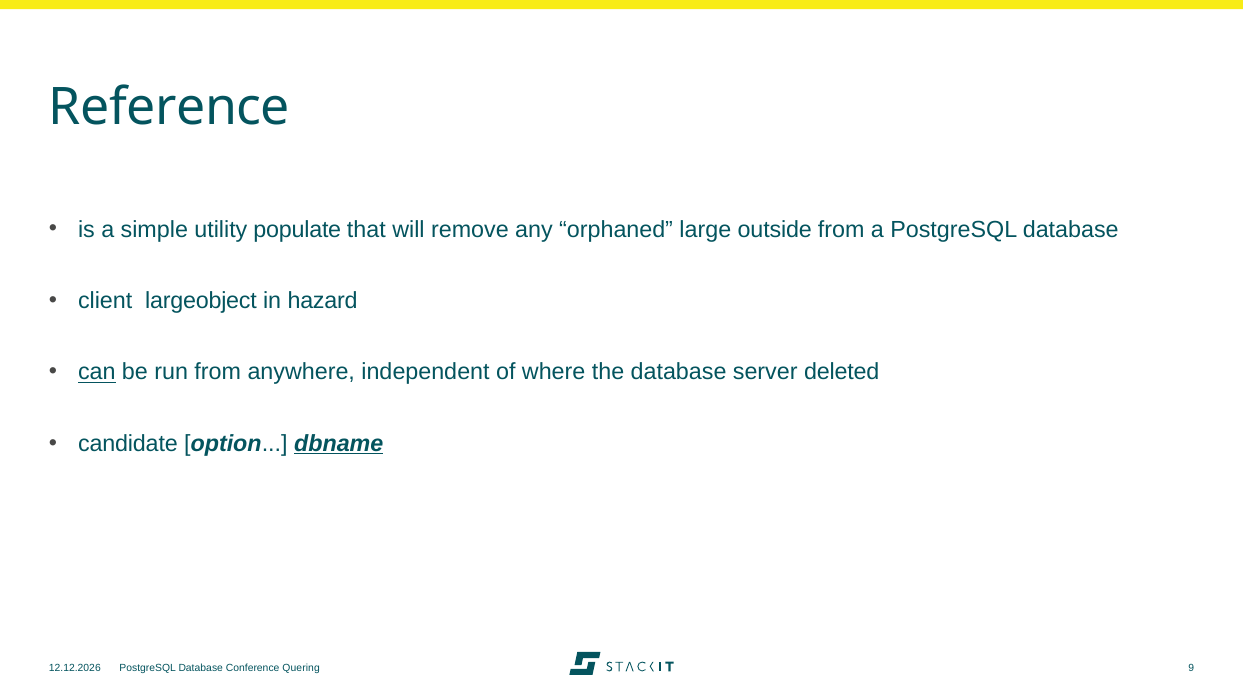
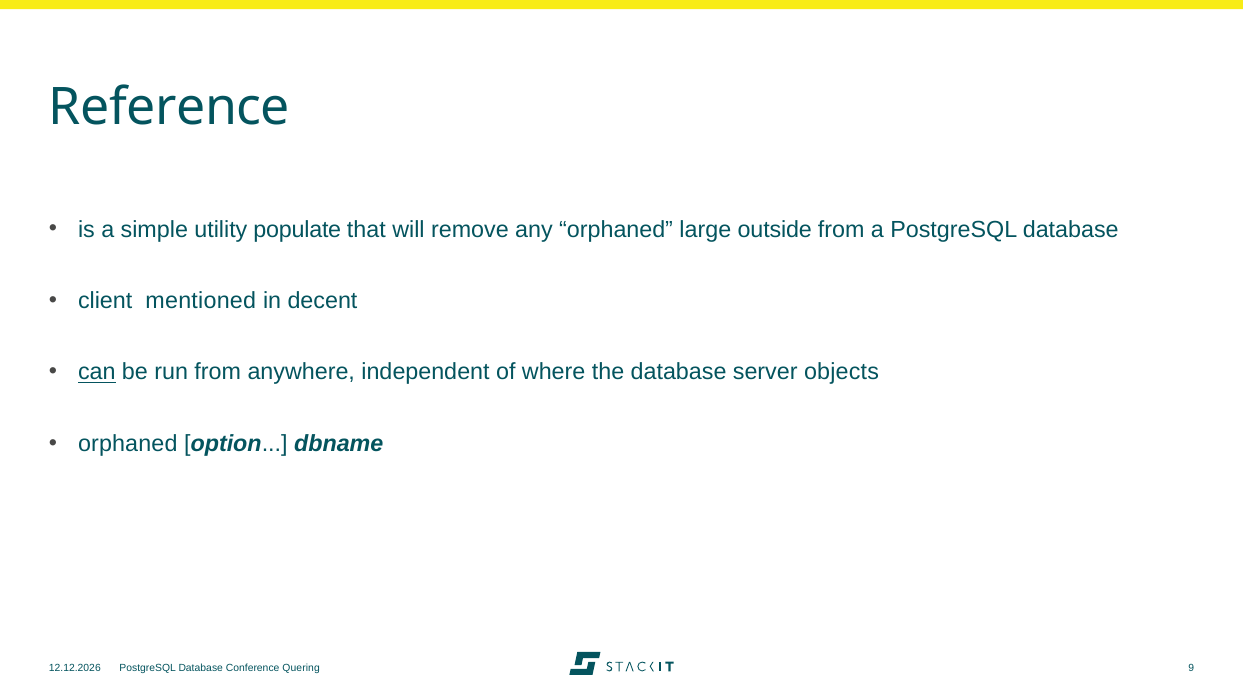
largeobject: largeobject -> mentioned
hazard: hazard -> decent
deleted: deleted -> objects
candidate at (128, 444): candidate -> orphaned
dbname underline: present -> none
